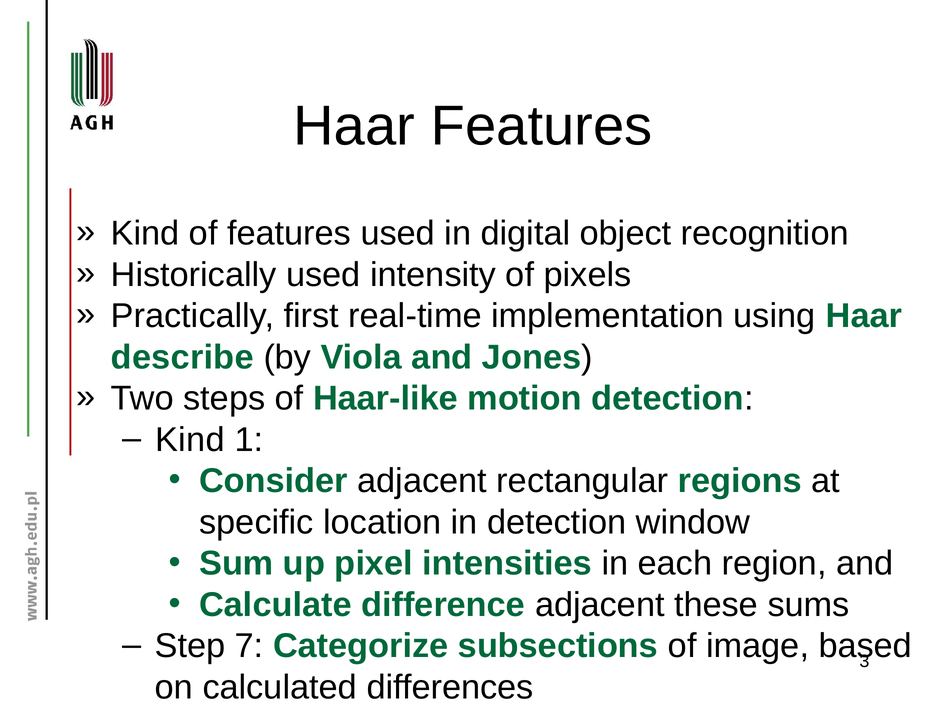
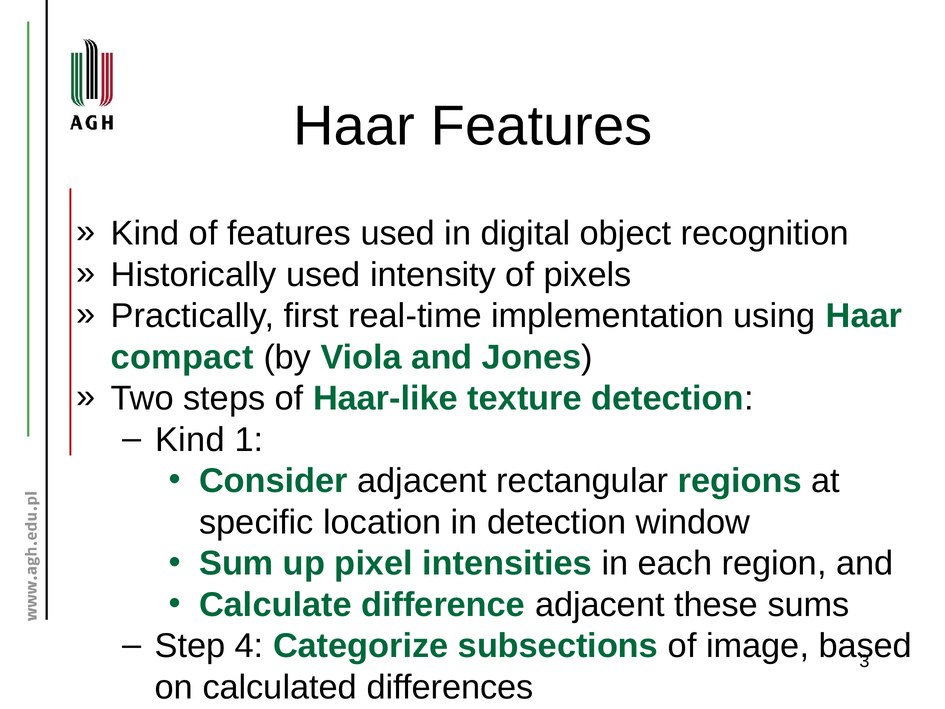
describe: describe -> compact
motion: motion -> texture
7: 7 -> 4
